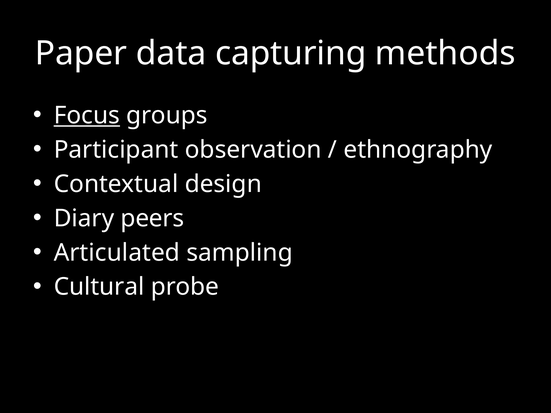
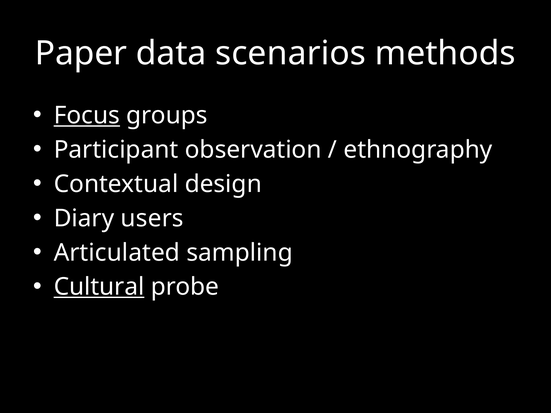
capturing: capturing -> scenarios
peers: peers -> users
Cultural underline: none -> present
